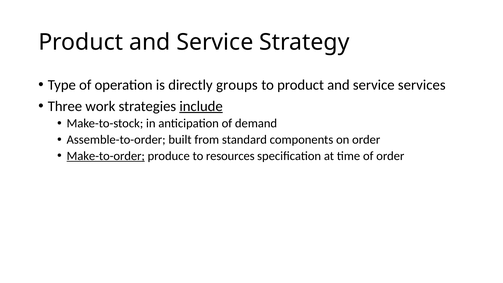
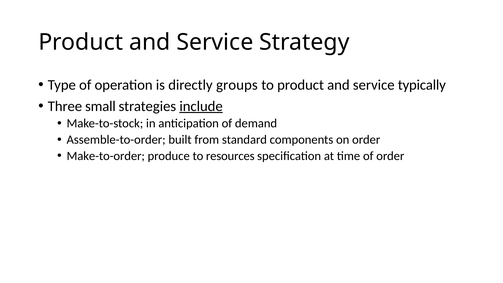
services: services -> typically
work: work -> small
Make-to-order underline: present -> none
